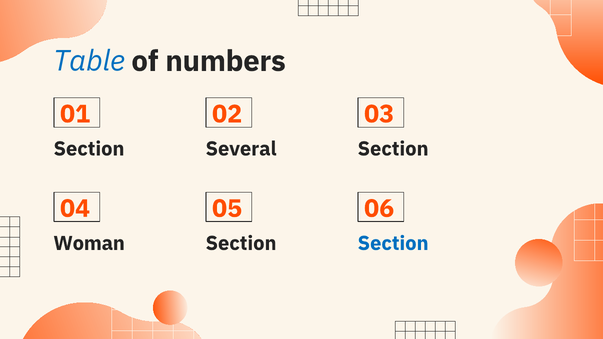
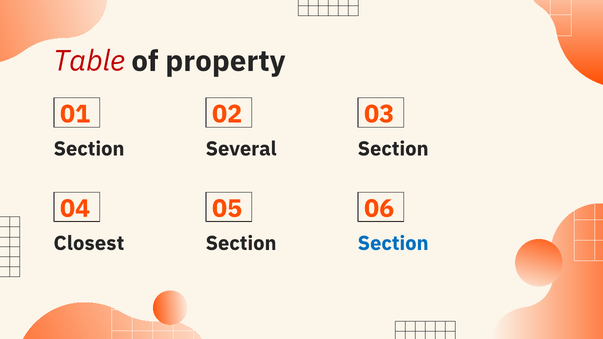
Table colour: blue -> red
numbers: numbers -> property
Woman: Woman -> Closest
